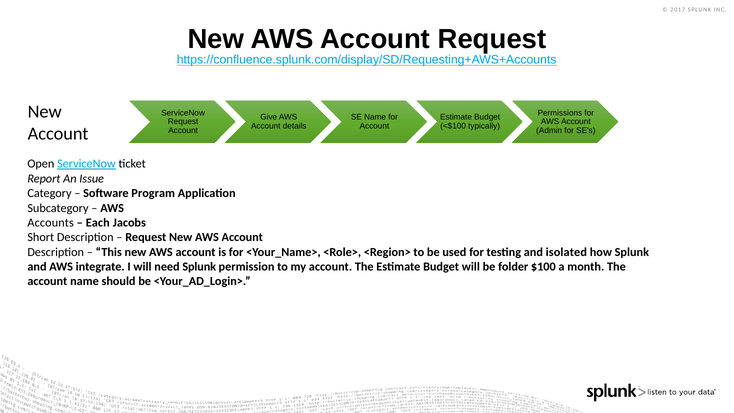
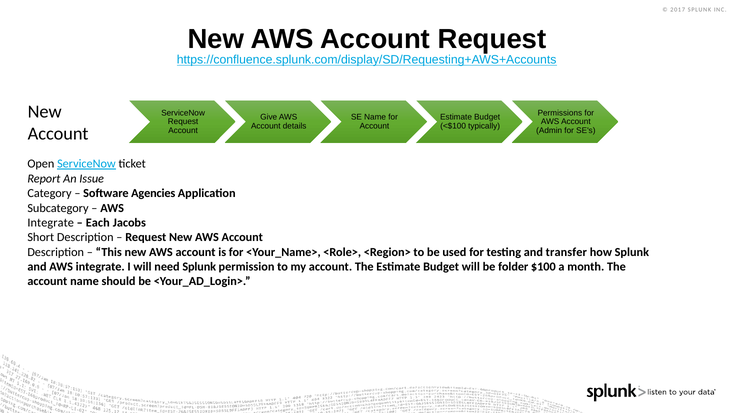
Program: Program -> Agencies
Accounts at (51, 223): Accounts -> Integrate
isolated: isolated -> transfer
